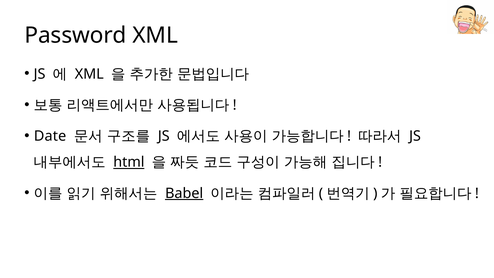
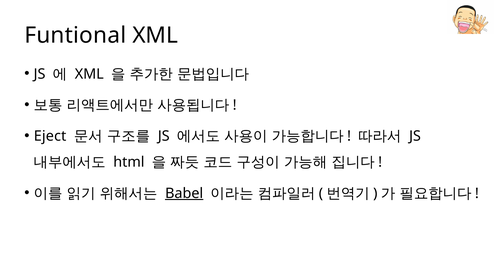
Password: Password -> Funtional
Date: Date -> Eject
html underline: present -> none
